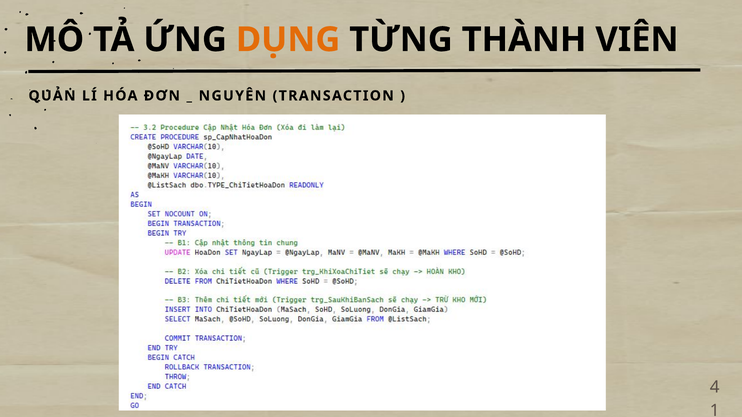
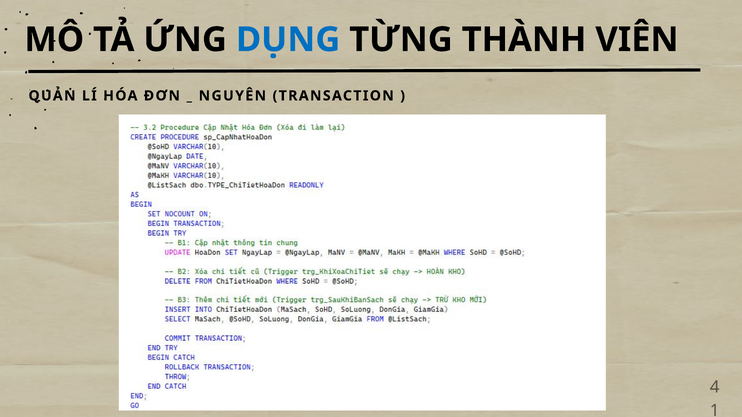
DỤNG colour: orange -> blue
